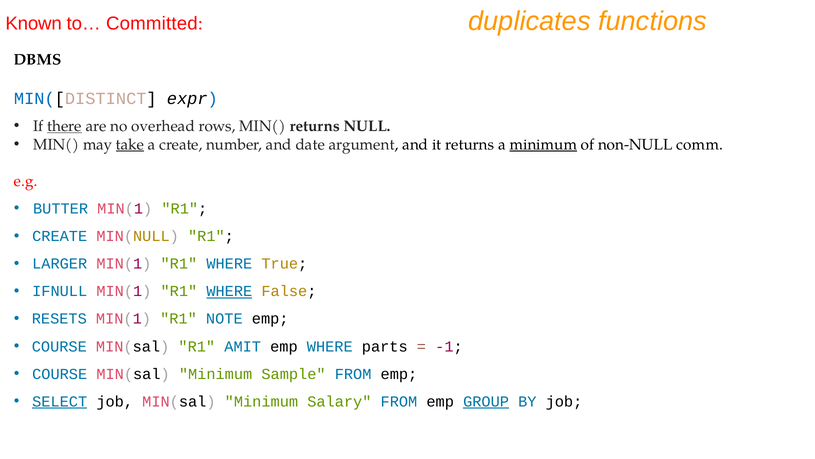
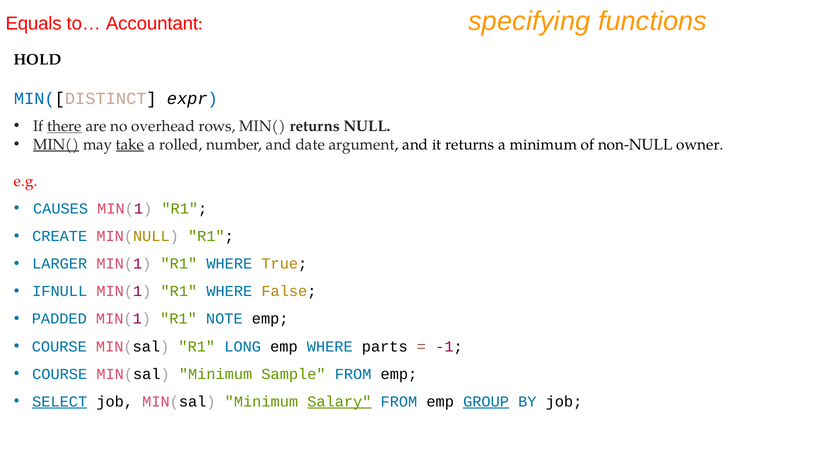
Known: Known -> Equals
Committed: Committed -> Accountant
duplicates: duplicates -> specifying
DBMS: DBMS -> HOLD
MIN( at (56, 144) underline: none -> present
a create: create -> rolled
minimum at (543, 144) underline: present -> none
comm: comm -> owner
BUTTER: BUTTER -> CAUSES
WHERE at (229, 291) underline: present -> none
RESETS: RESETS -> PADDED
AMIT: AMIT -> LONG
Salary underline: none -> present
